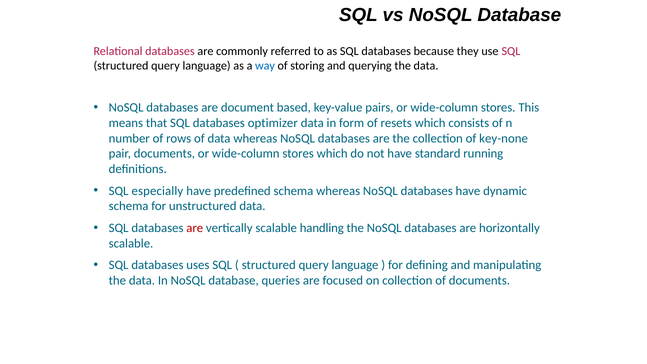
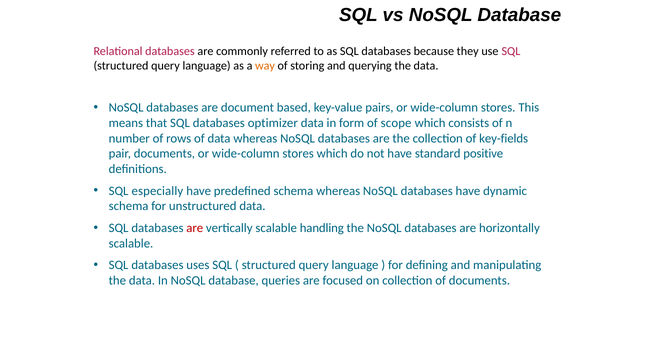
way colour: blue -> orange
resets: resets -> scope
key-none: key-none -> key-fields
running: running -> positive
